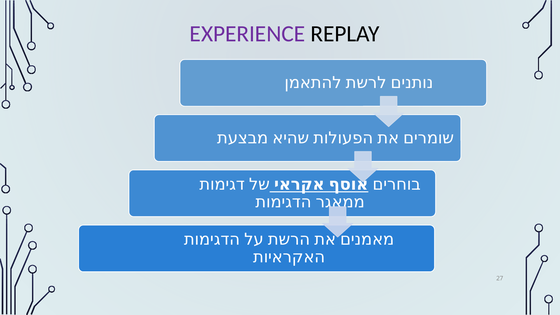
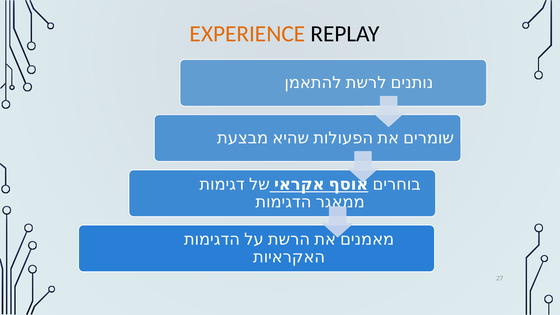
EXPERIENCE colour: purple -> orange
